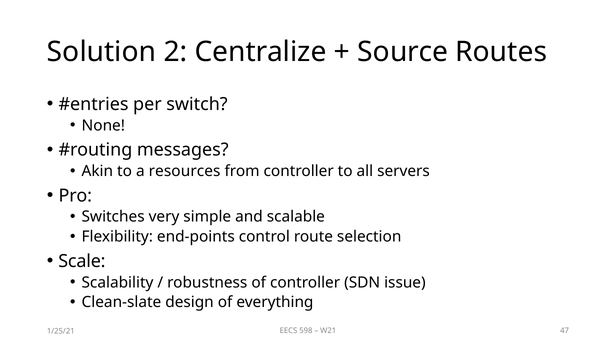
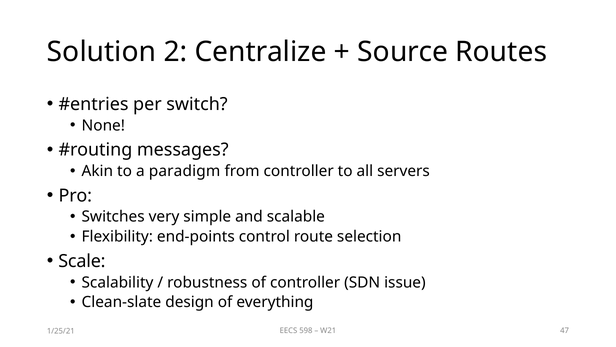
resources: resources -> paradigm
